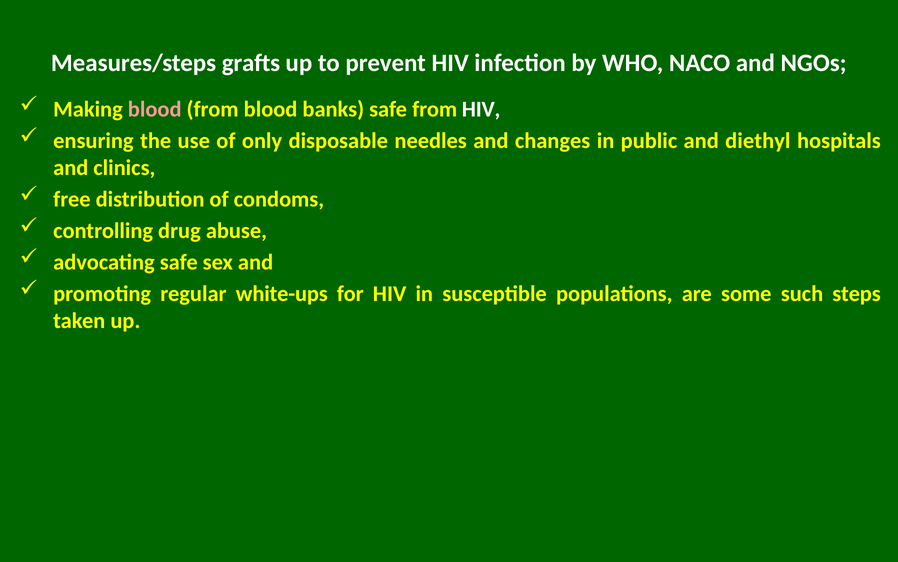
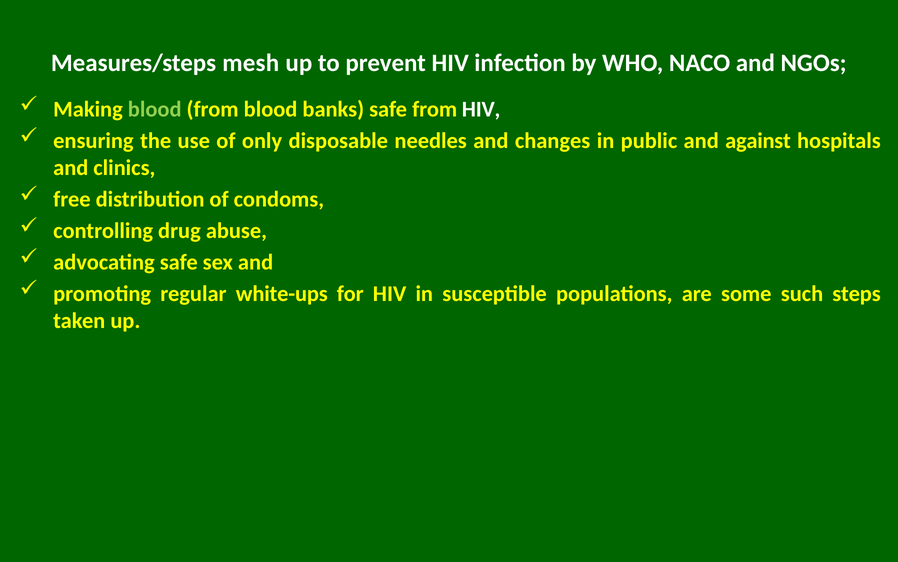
grafts: grafts -> mesh
blood at (155, 109) colour: pink -> light green
diethyl: diethyl -> against
